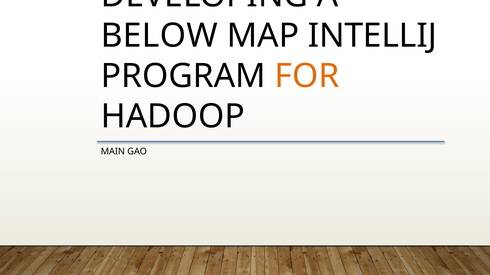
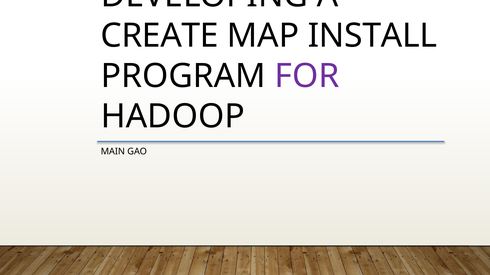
BELOW: BELOW -> CREATE
INTELLIJ: INTELLIJ -> INSTALL
FOR colour: orange -> purple
